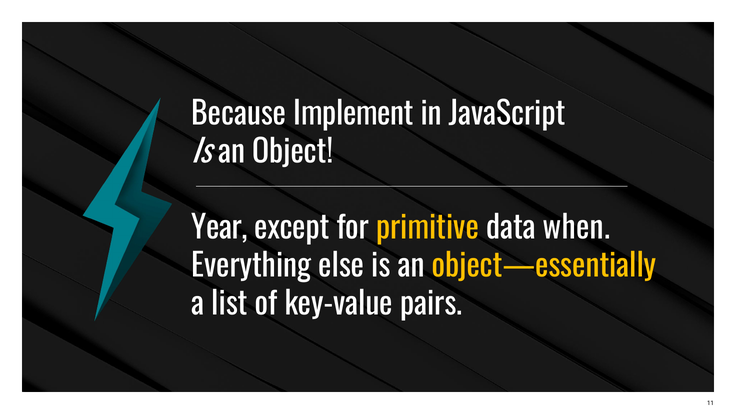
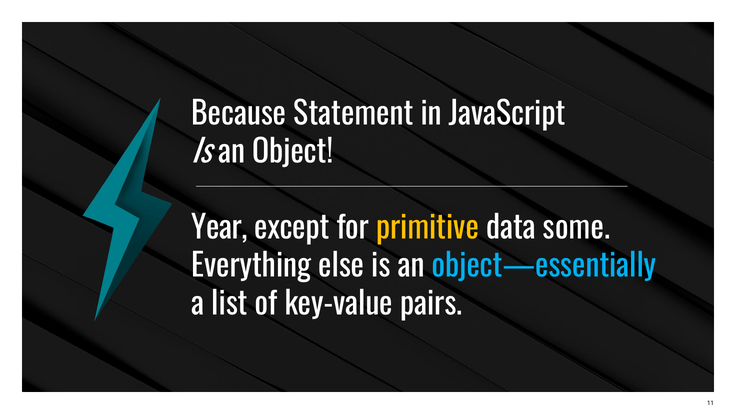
Implement: Implement -> Statement
when: when -> some
object—essentially colour: yellow -> light blue
